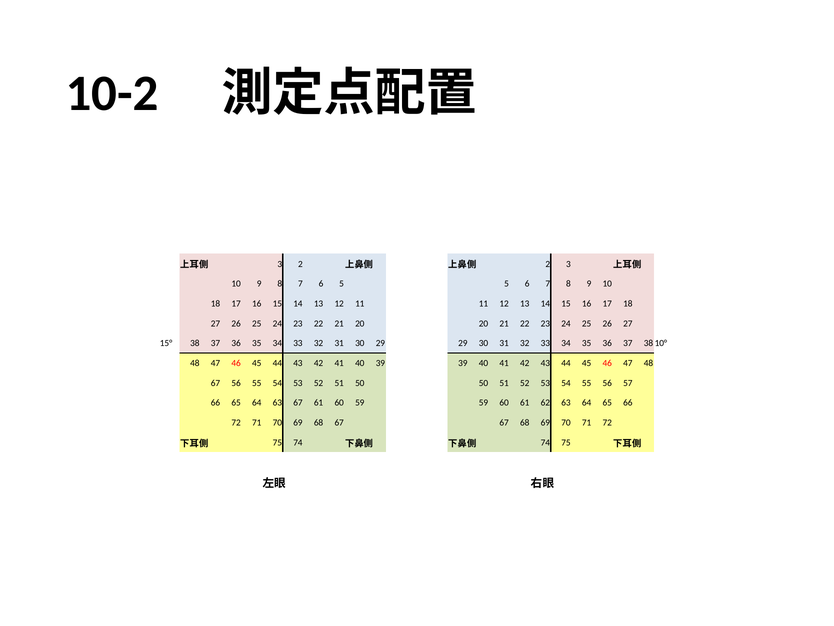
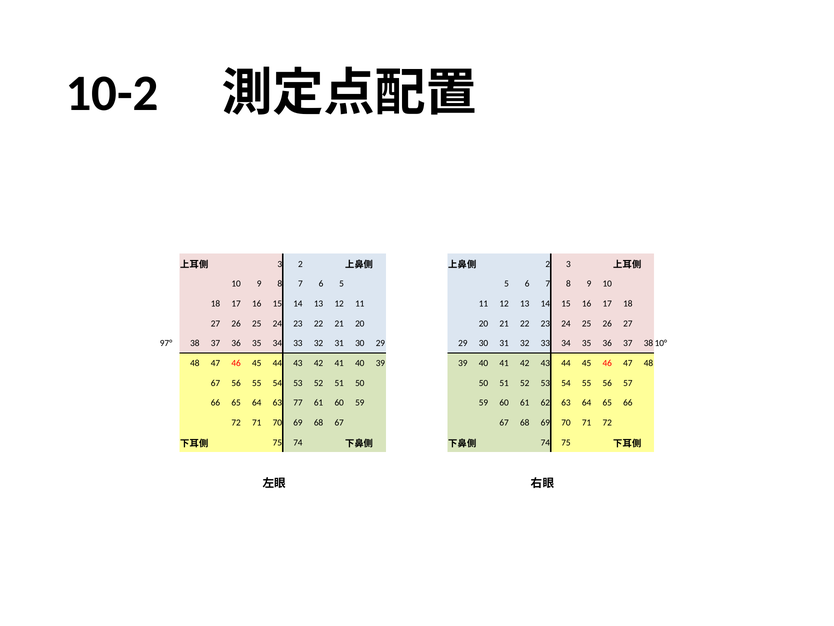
15°: 15° -> 97°
63 67: 67 -> 77
